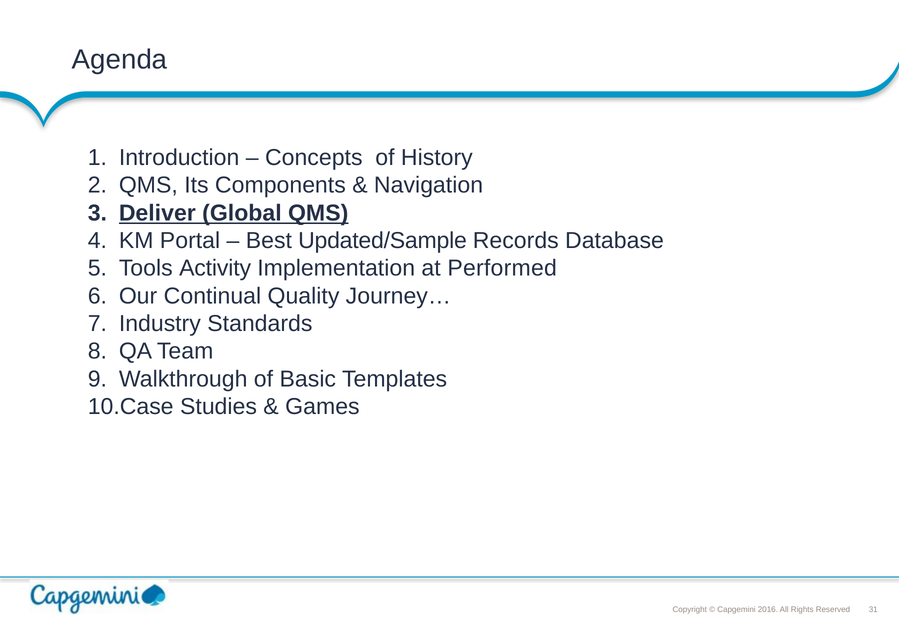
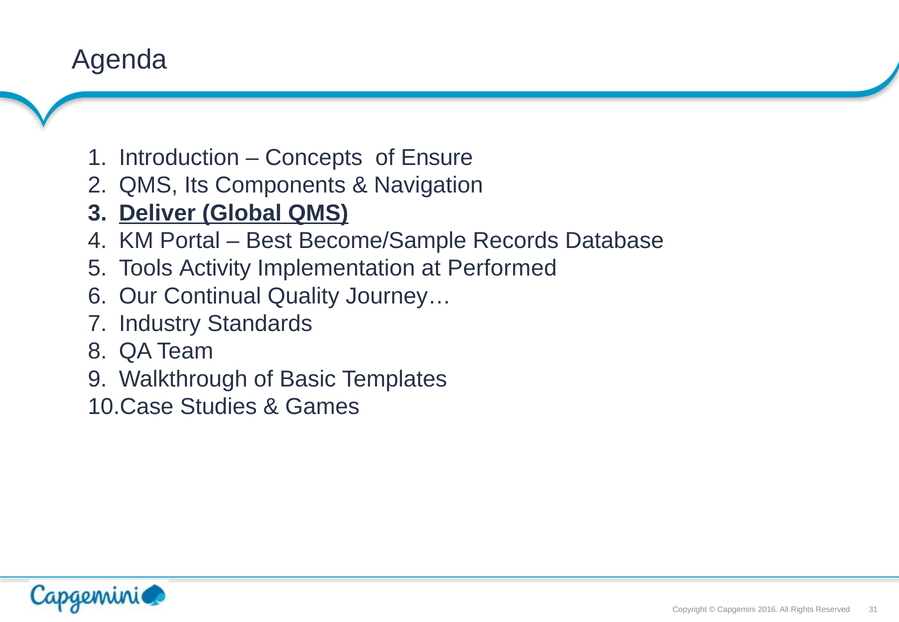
History: History -> Ensure
Updated/Sample: Updated/Sample -> Become/Sample
